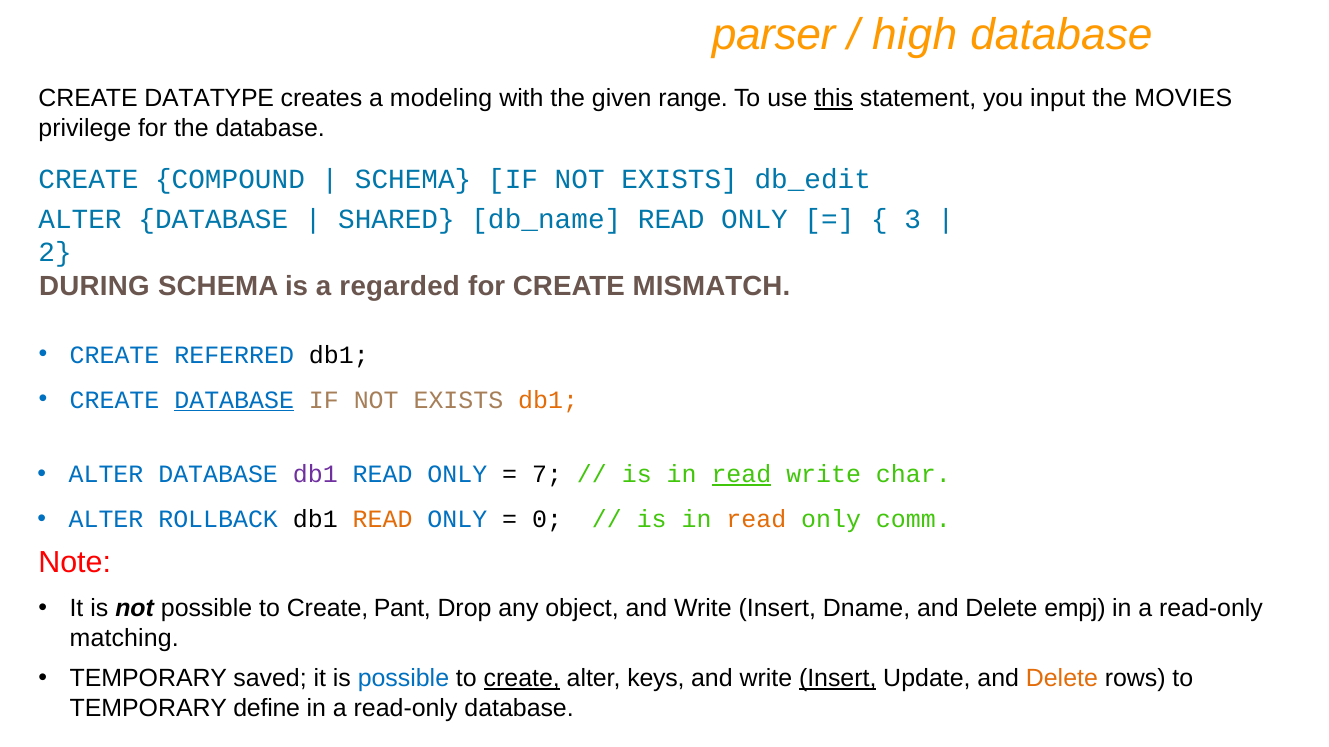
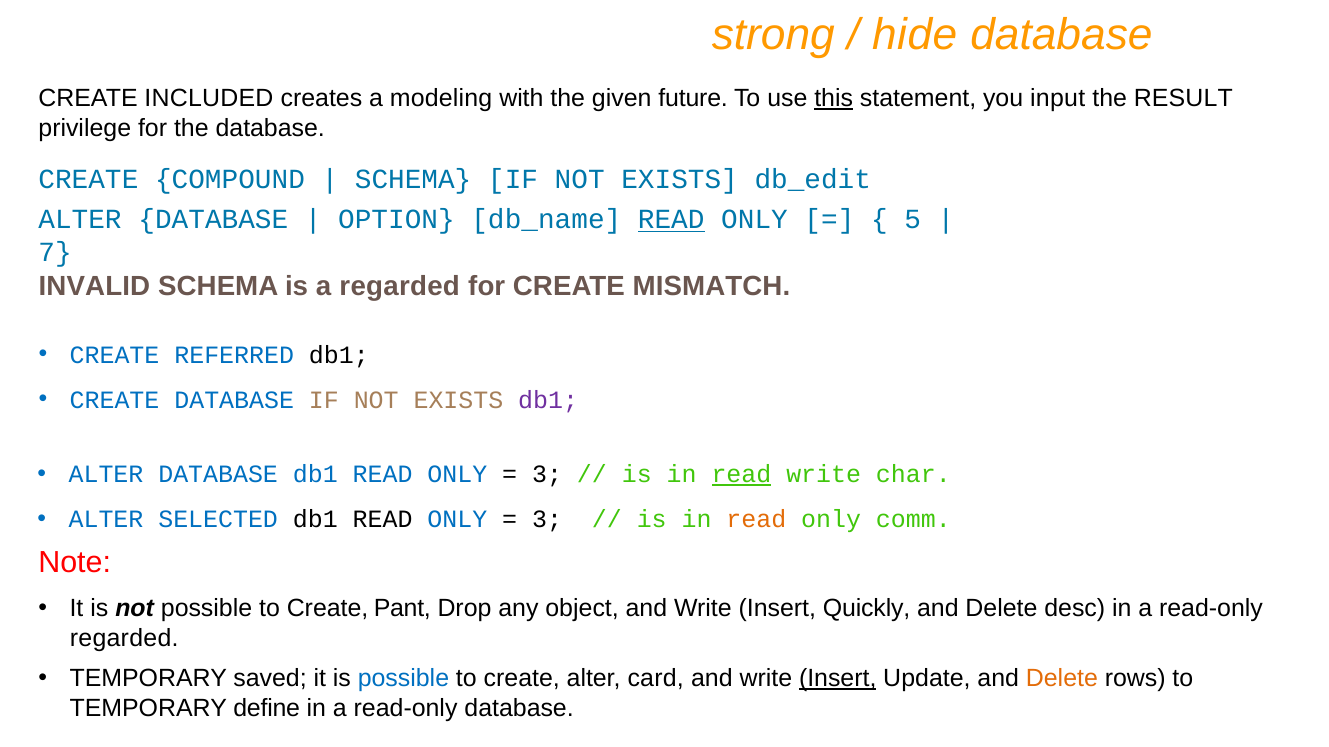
parser: parser -> strong
high: high -> hide
DATATYPE: DATATYPE -> INCLUDED
range: range -> future
MOVIES: MOVIES -> RESULT
SHARED: SHARED -> OPTION
READ at (671, 220) underline: none -> present
3: 3 -> 5
2: 2 -> 7
DURING: DURING -> INVALID
DATABASE at (234, 400) underline: present -> none
db1 at (548, 400) colour: orange -> purple
db1 at (315, 475) colour: purple -> blue
7 at (547, 475): 7 -> 3
ROLLBACK: ROLLBACK -> SELECTED
READ at (383, 520) colour: orange -> black
0 at (547, 520): 0 -> 3
Dname: Dname -> Quickly
empj: empj -> desc
matching at (124, 639): matching -> regarded
create at (522, 679) underline: present -> none
keys: keys -> card
